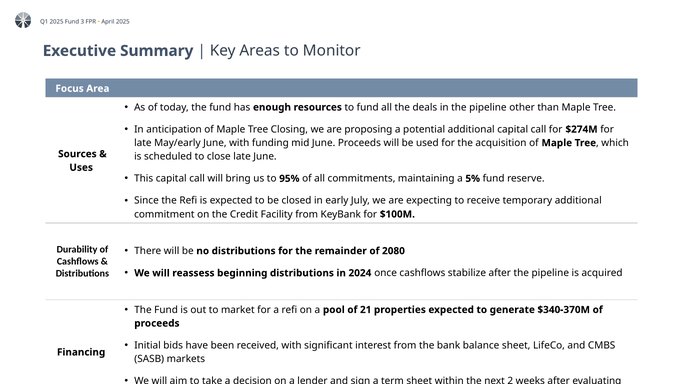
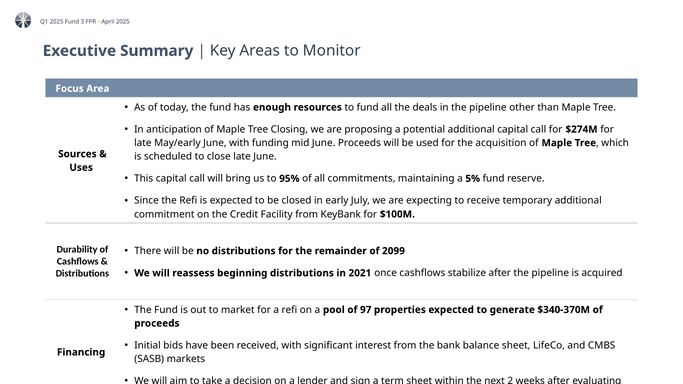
2080: 2080 -> 2099
2024: 2024 -> 2021
21: 21 -> 97
